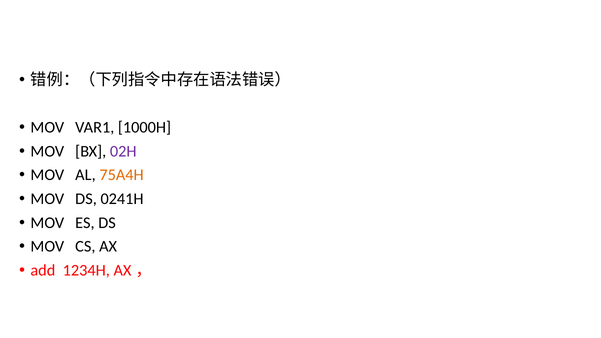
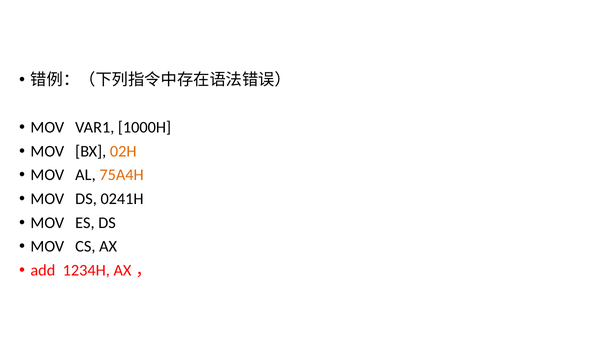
02H colour: purple -> orange
